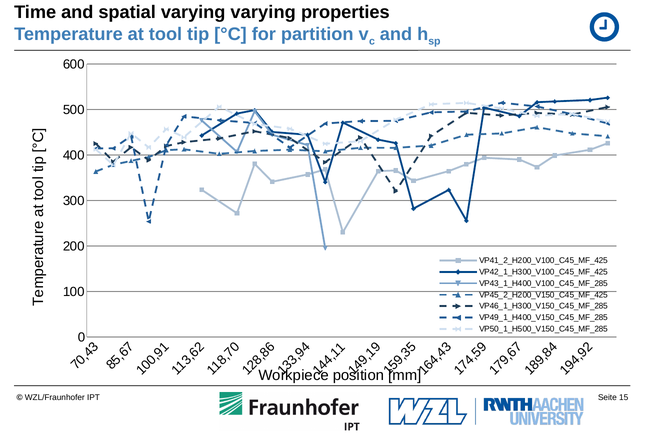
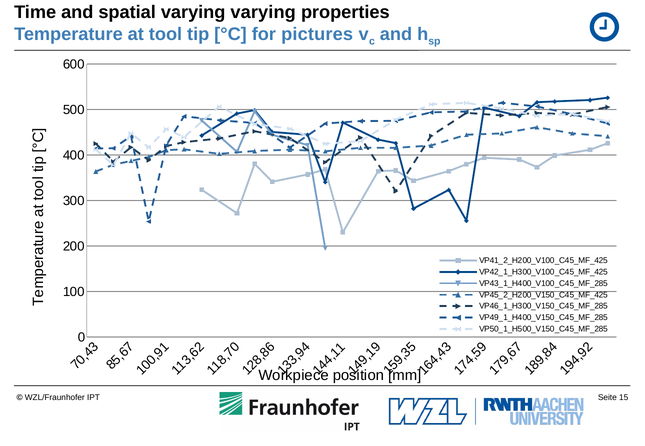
partition: partition -> pictures
